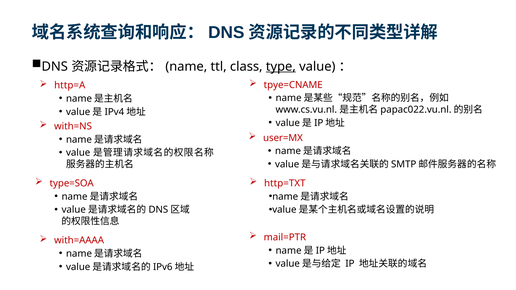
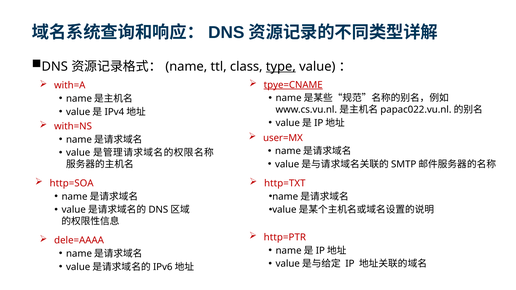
tpye=CNAME underline: none -> present
http=A: http=A -> with=A
type=SOA: type=SOA -> http=SOA
mail=PTR: mail=PTR -> http=PTR
with=AAAA: with=AAAA -> dele=AAAA
